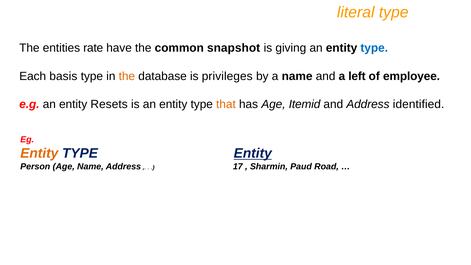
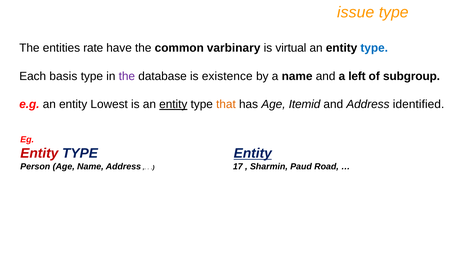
literal: literal -> issue
snapshot: snapshot -> varbinary
giving: giving -> virtual
the at (127, 76) colour: orange -> purple
privileges: privileges -> existence
employee: employee -> subgroup
Resets: Resets -> Lowest
entity at (173, 104) underline: none -> present
Entity at (39, 153) colour: orange -> red
